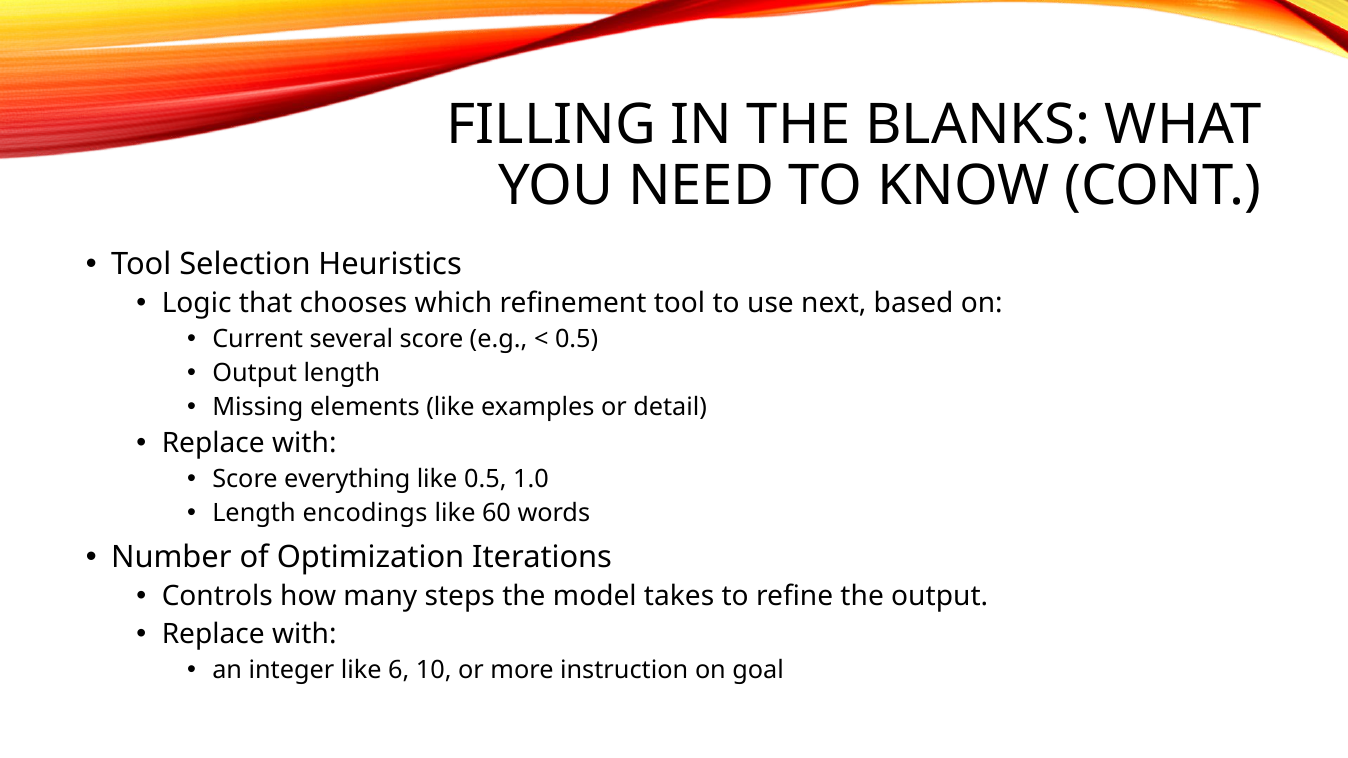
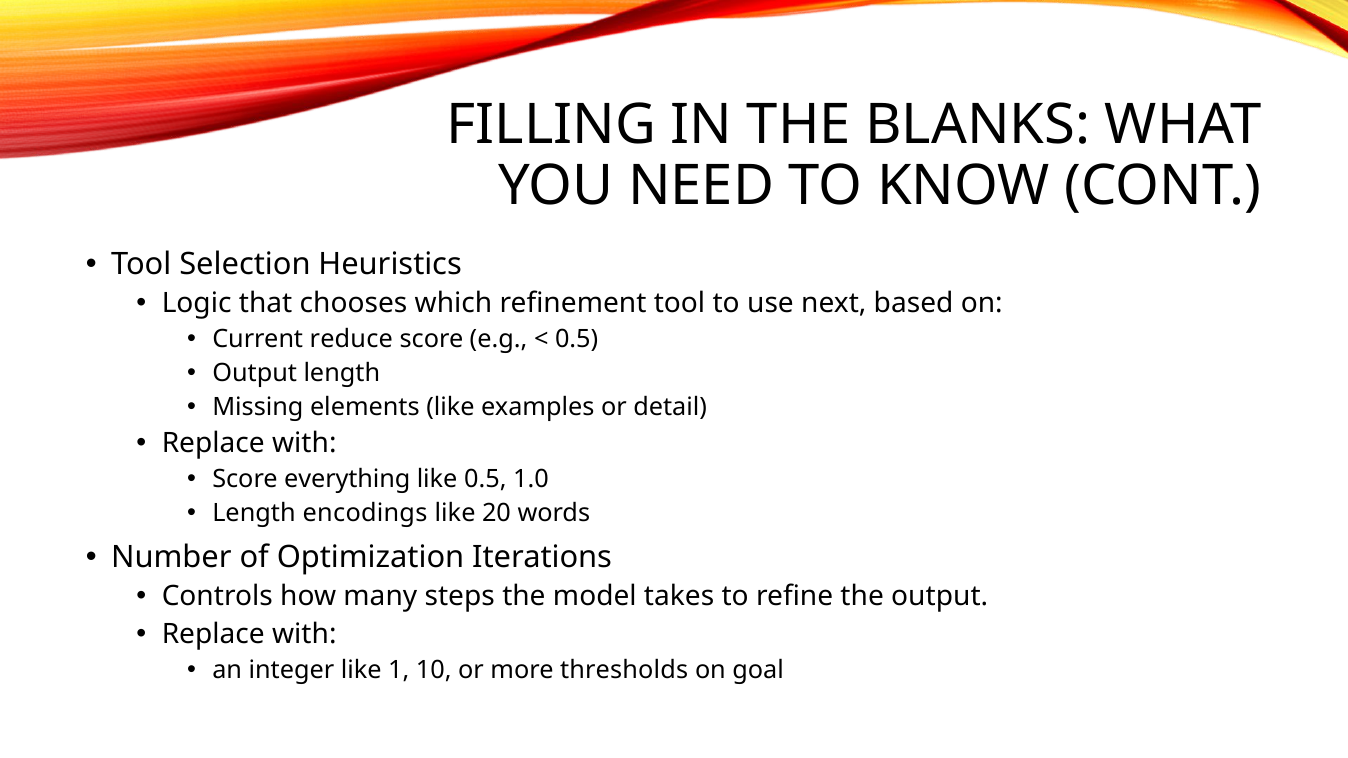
several: several -> reduce
60: 60 -> 20
6: 6 -> 1
instruction: instruction -> thresholds
